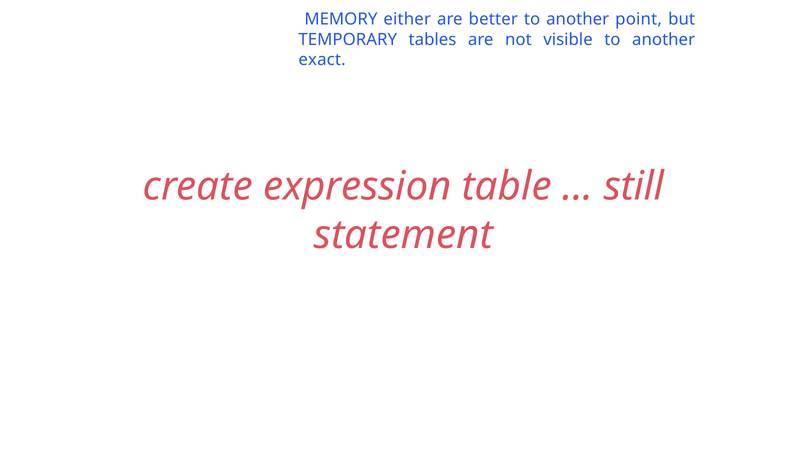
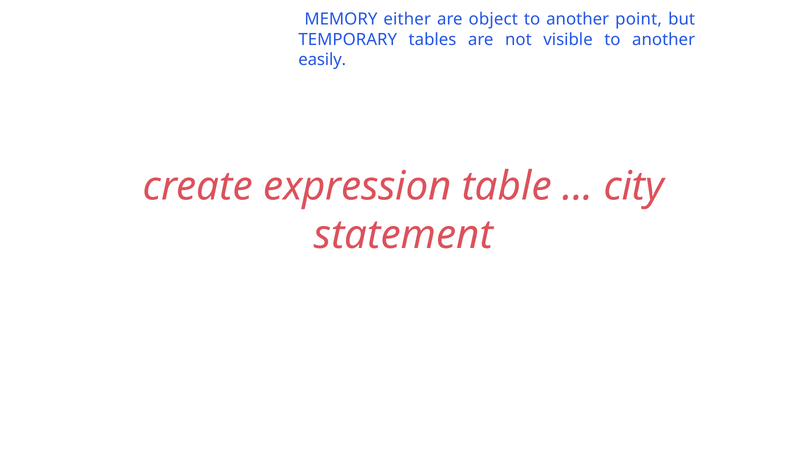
better: better -> object
exact: exact -> easily
still: still -> city
